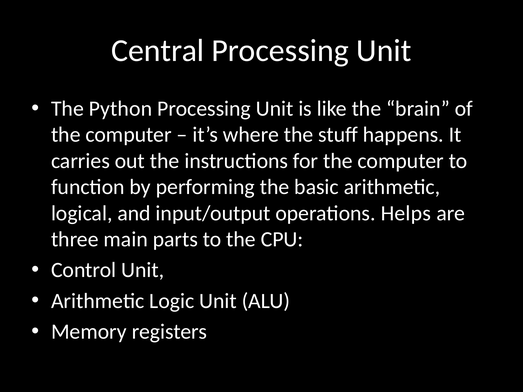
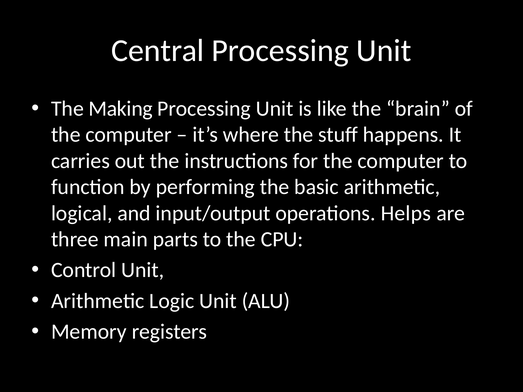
Python: Python -> Making
